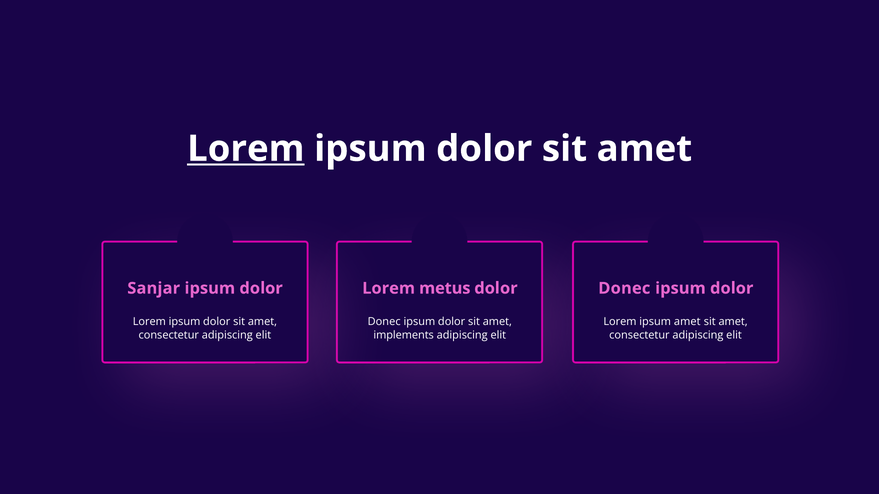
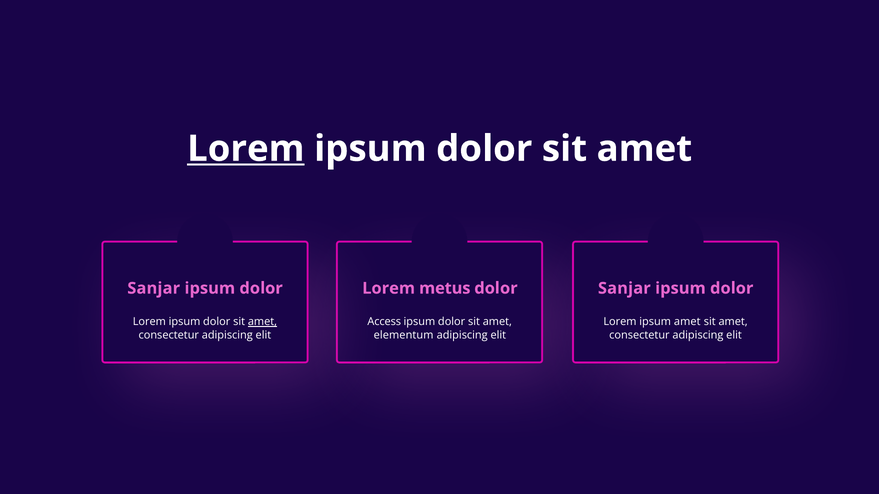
Donec at (624, 289): Donec -> Sanjar
amet at (262, 322) underline: none -> present
Donec at (384, 322): Donec -> Access
implements: implements -> elementum
